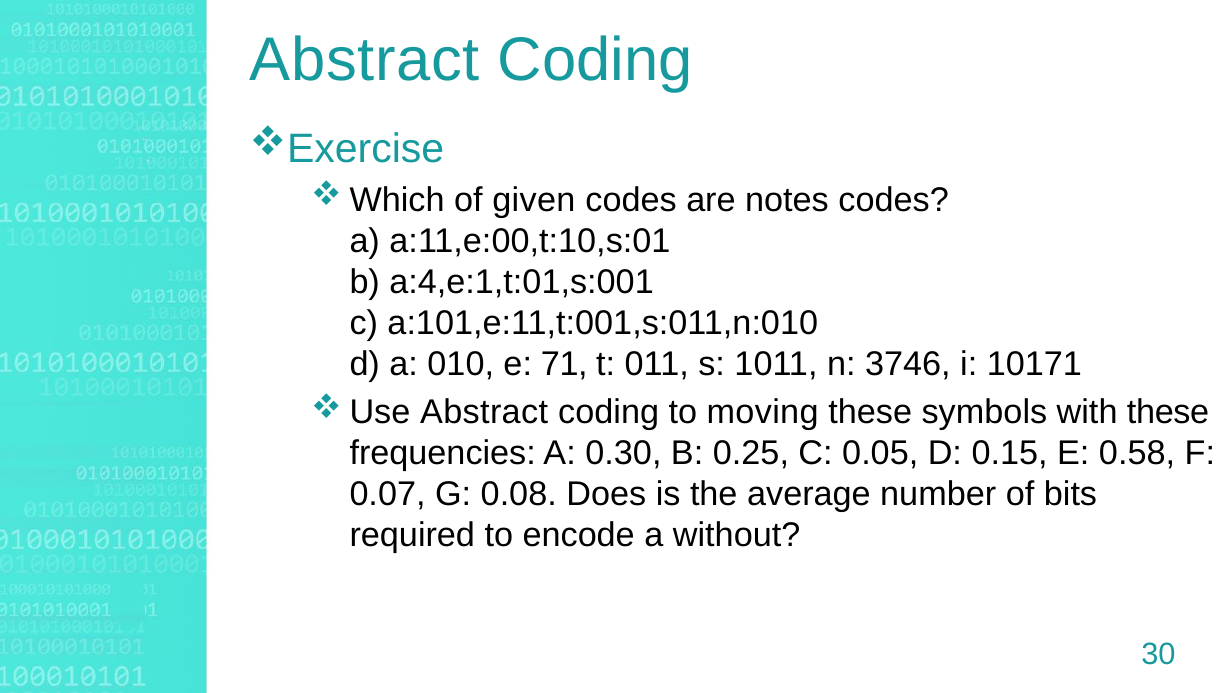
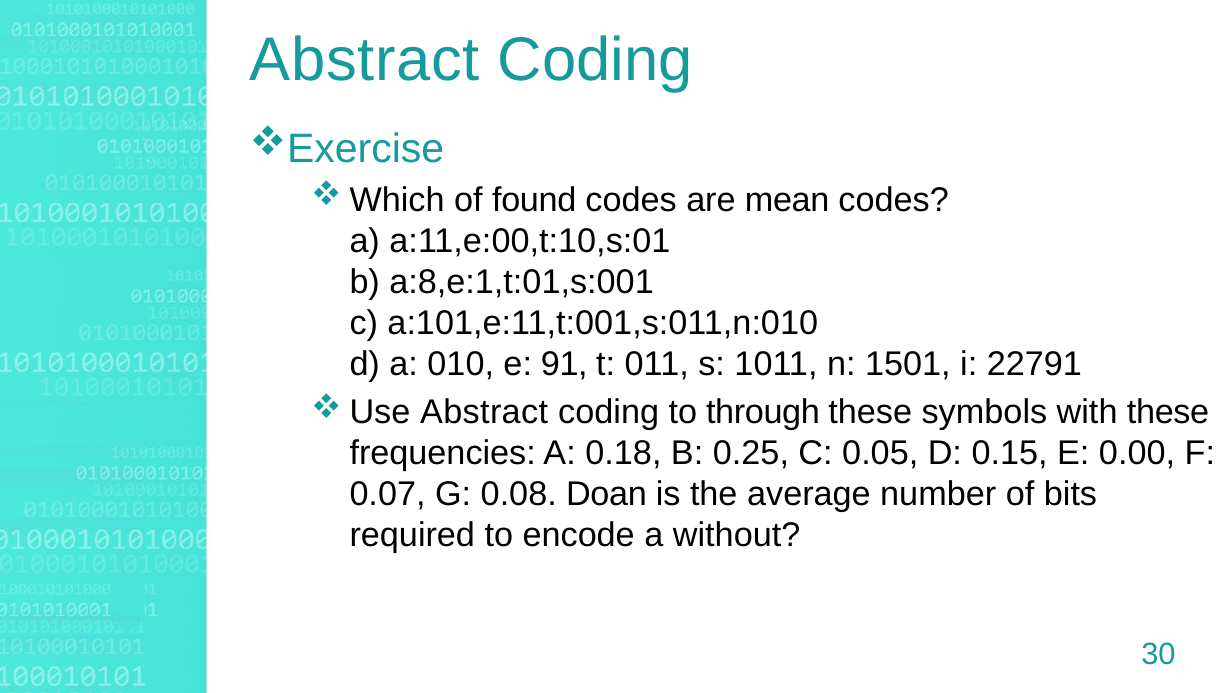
given: given -> found
notes: notes -> mean
a:4,e:1,t:01,s:001: a:4,e:1,t:01,s:001 -> a:8,e:1,t:01,s:001
71: 71 -> 91
3746: 3746 -> 1501
10171: 10171 -> 22791
moving: moving -> through
0.30: 0.30 -> 0.18
0.58: 0.58 -> 0.00
Does: Does -> Doan
